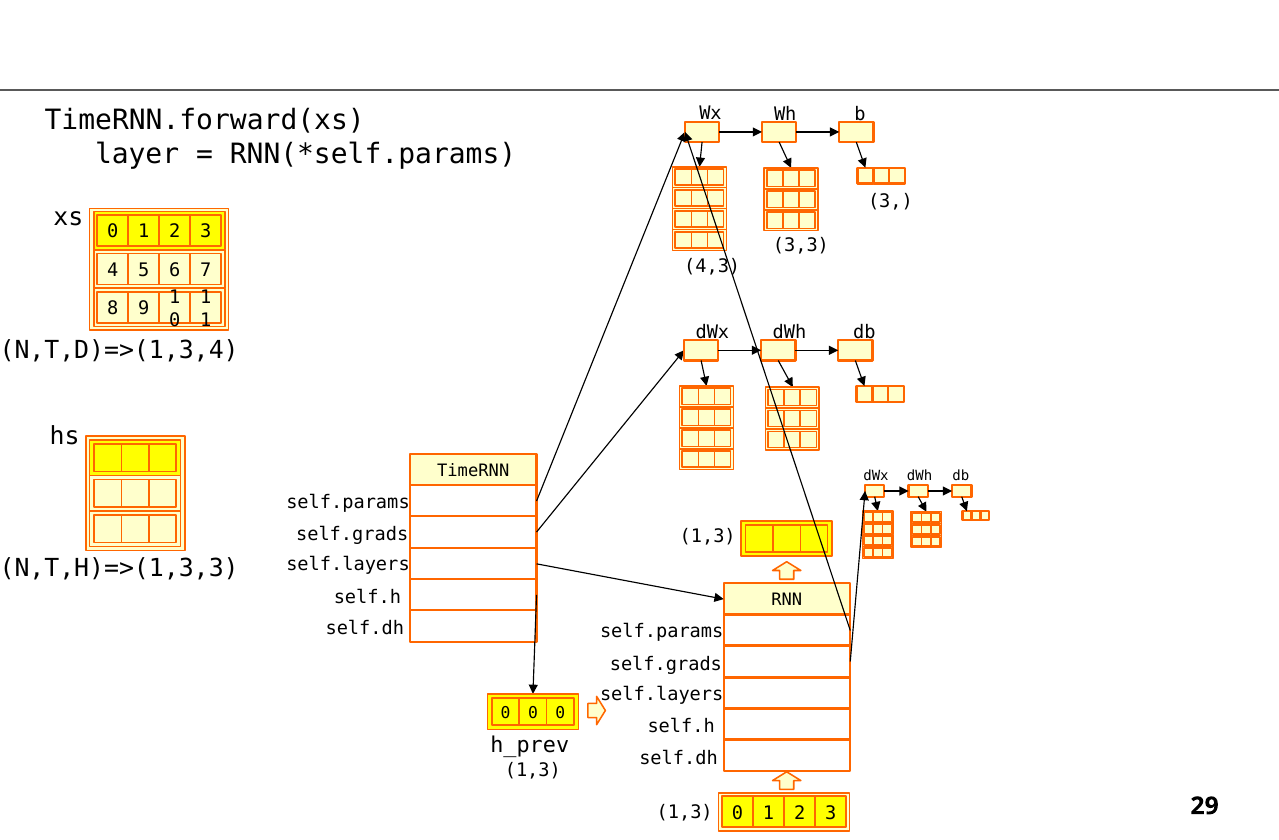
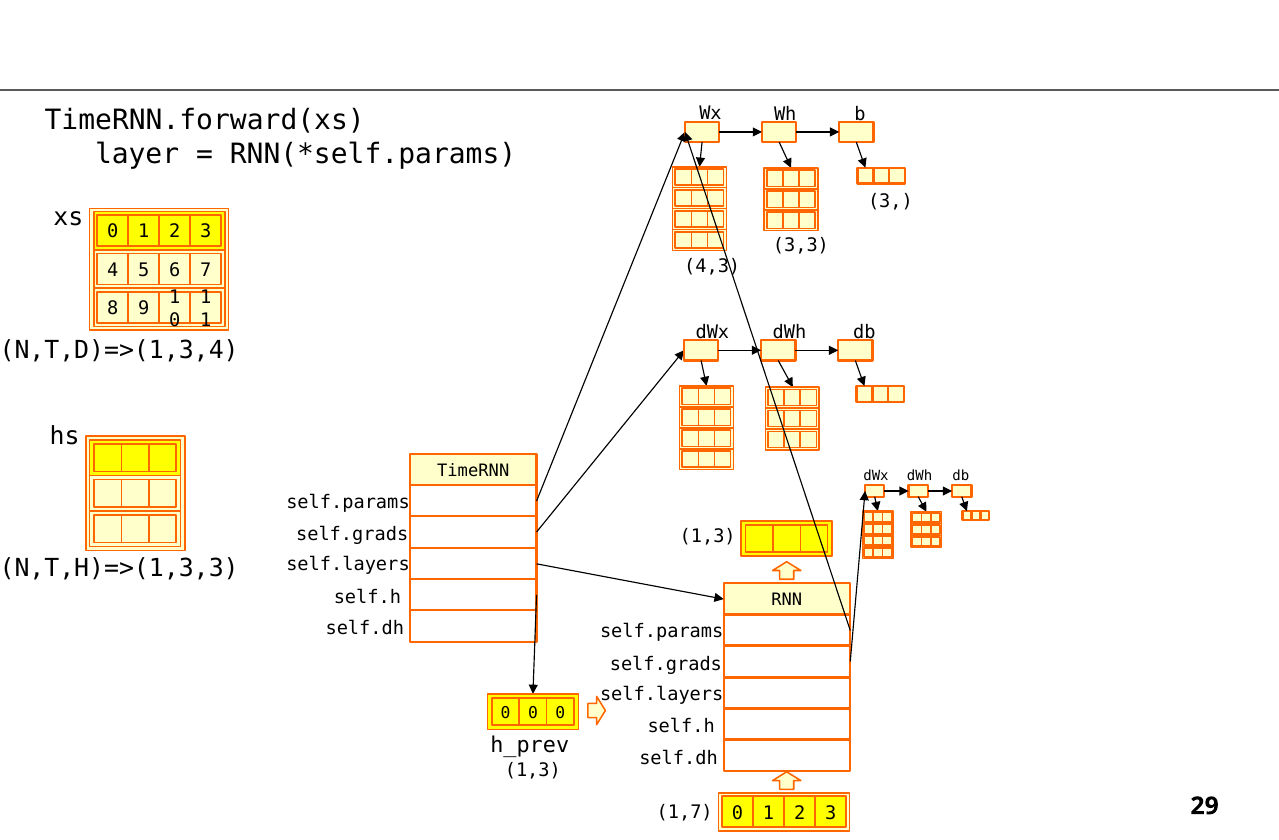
1,3 at (685, 813): 1,3 -> 1,7
